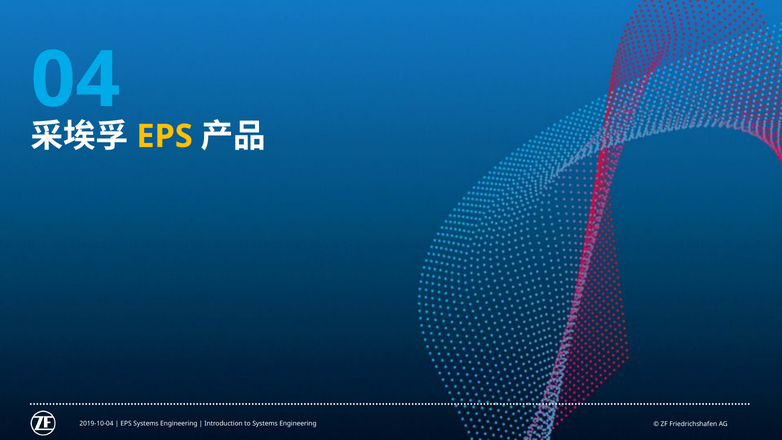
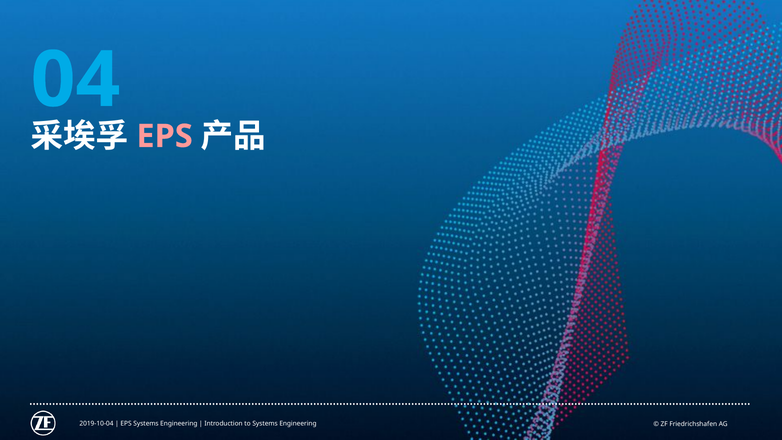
EPS at (165, 136) colour: yellow -> pink
